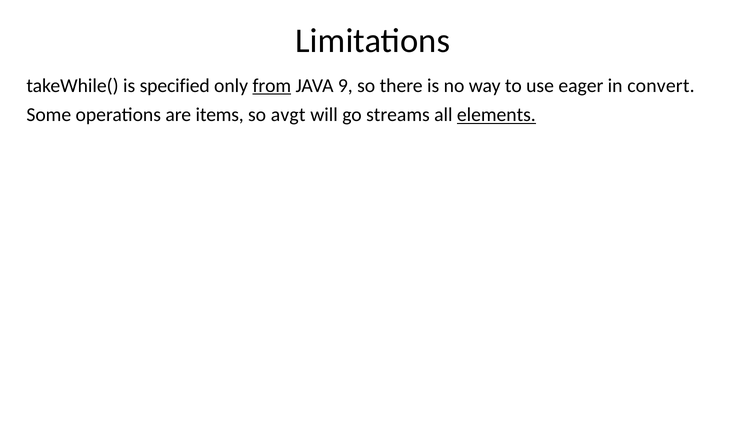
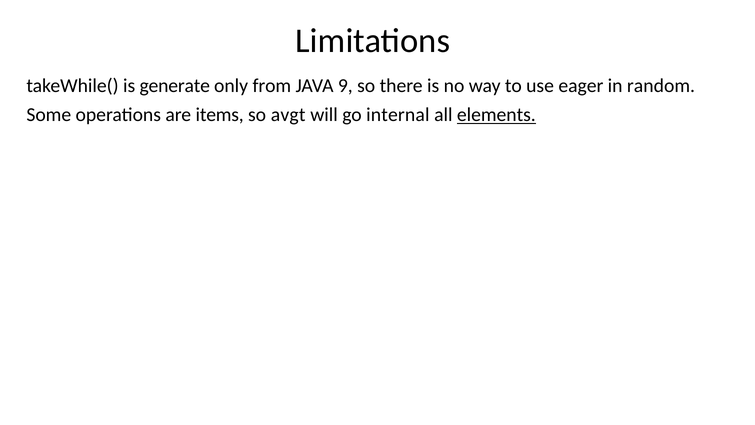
specified: specified -> generate
from underline: present -> none
convert: convert -> random
streams: streams -> internal
